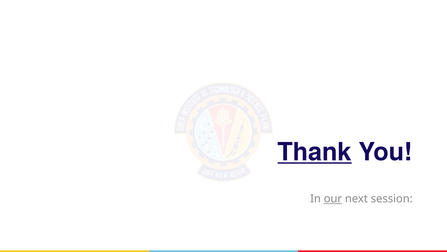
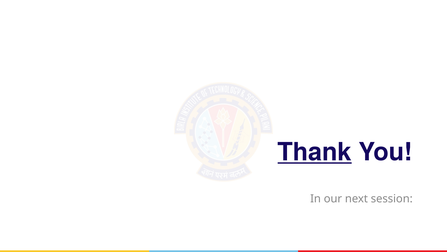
our underline: present -> none
